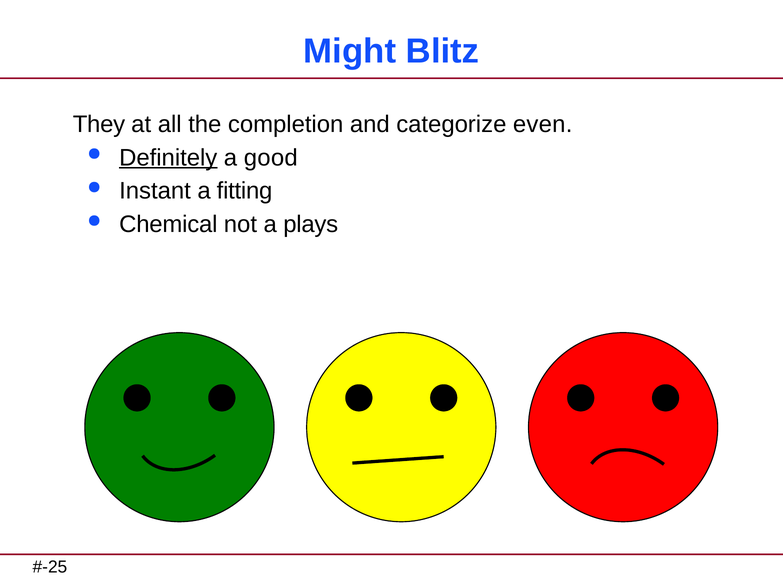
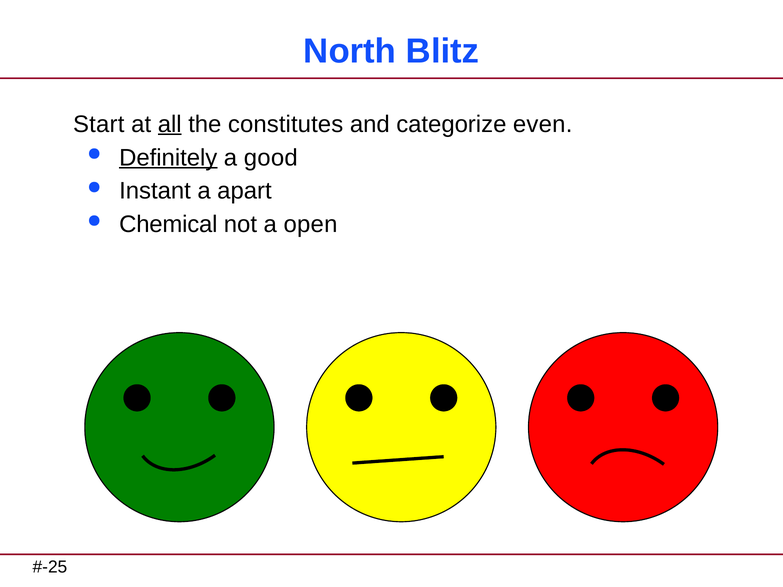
Might: Might -> North
They: They -> Start
all underline: none -> present
completion: completion -> constitutes
fitting: fitting -> apart
plays: plays -> open
